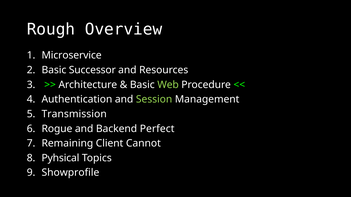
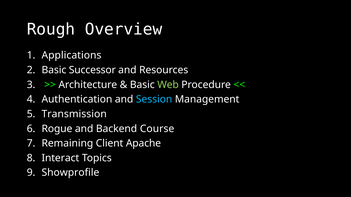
Microservice: Microservice -> Applications
Session colour: light green -> light blue
Perfect: Perfect -> Course
Cannot: Cannot -> Apache
Pyhsical: Pyhsical -> Interact
